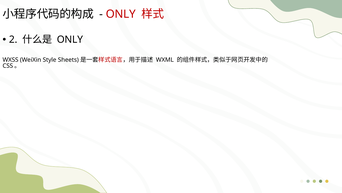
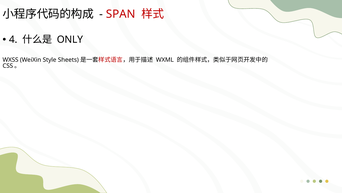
ONLY at (121, 14): ONLY -> SPAN
2: 2 -> 4
